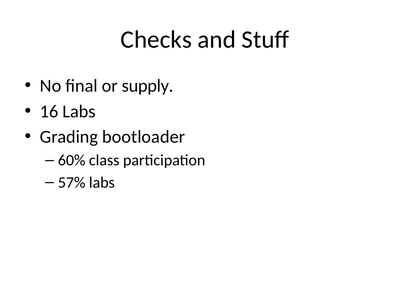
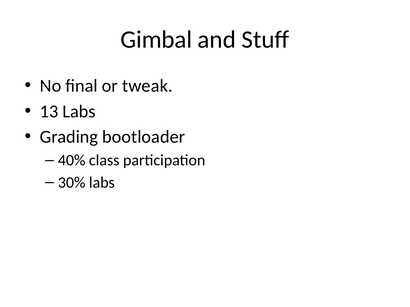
Checks: Checks -> Gimbal
supply: supply -> tweak
16: 16 -> 13
60%: 60% -> 40%
57%: 57% -> 30%
